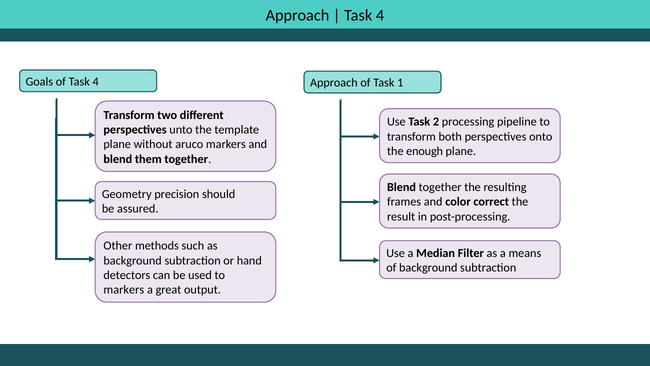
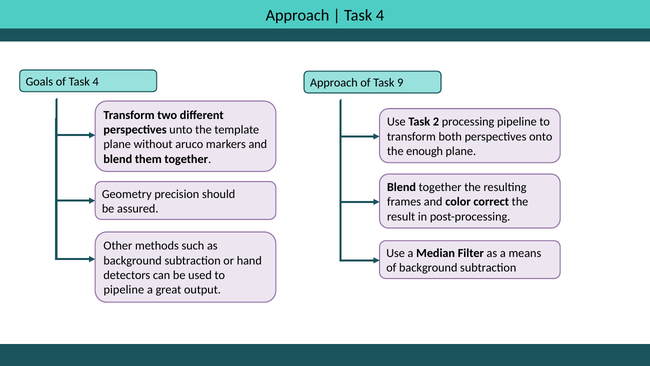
1: 1 -> 9
markers at (124, 290): markers -> pipeline
